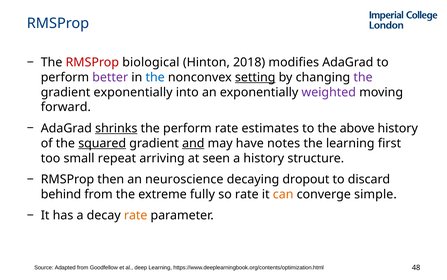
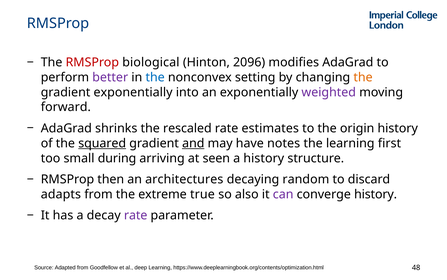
2018: 2018 -> 2096
setting underline: present -> none
the at (363, 77) colour: purple -> orange
shrinks underline: present -> none
the perform: perform -> rescaled
above: above -> origin
repeat: repeat -> during
neuroscience: neuroscience -> architectures
dropout: dropout -> random
behind: behind -> adapts
fully: fully -> true
so rate: rate -> also
can colour: orange -> purple
converge simple: simple -> history
rate at (136, 215) colour: orange -> purple
